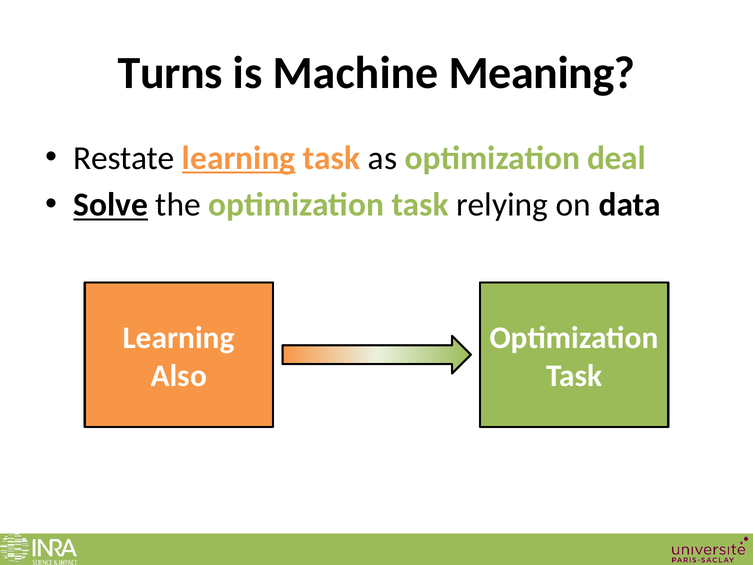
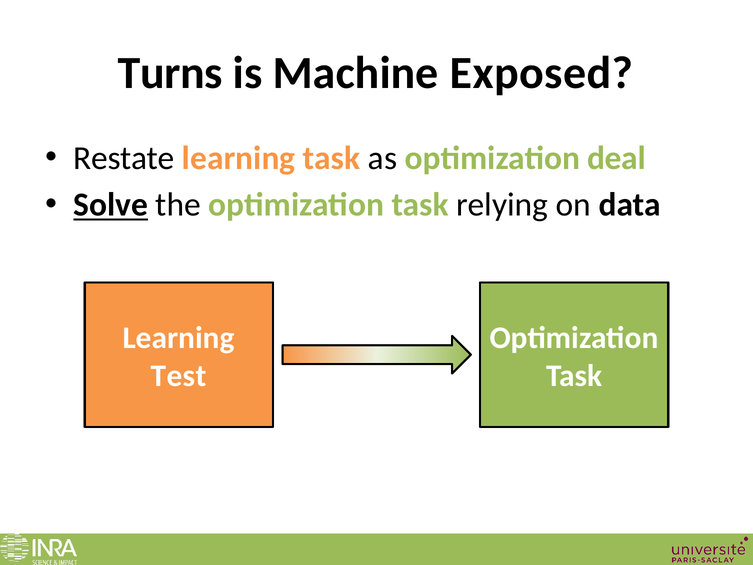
Meaning: Meaning -> Exposed
learning at (239, 158) underline: present -> none
Also: Also -> Test
